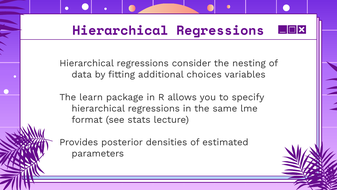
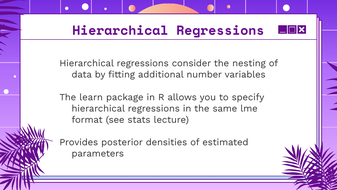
choices: choices -> number
